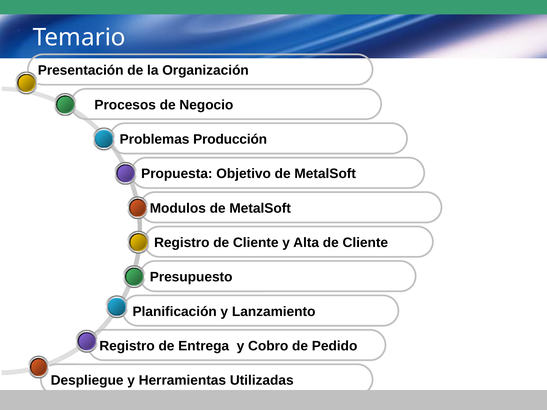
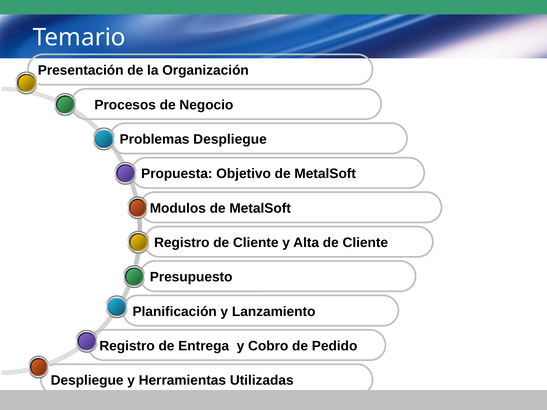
Producción at (230, 139): Producción -> Despliegue
